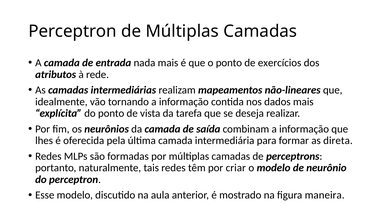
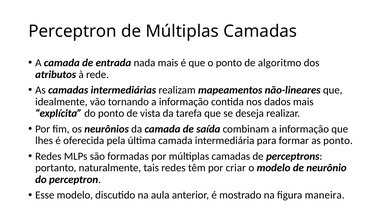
exercícios: exercícios -> algoritmo
as direta: direta -> ponto
